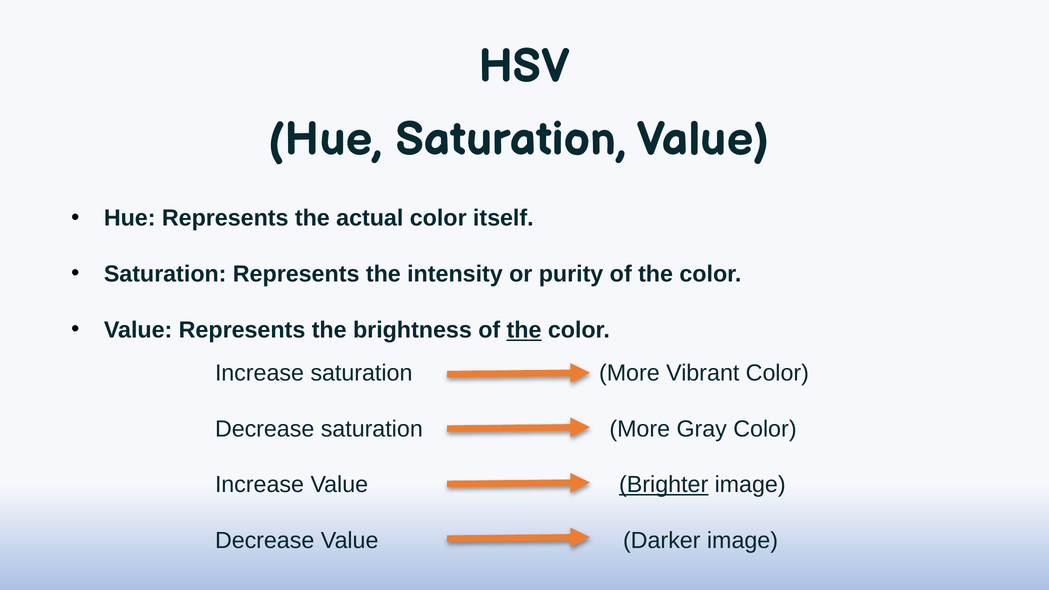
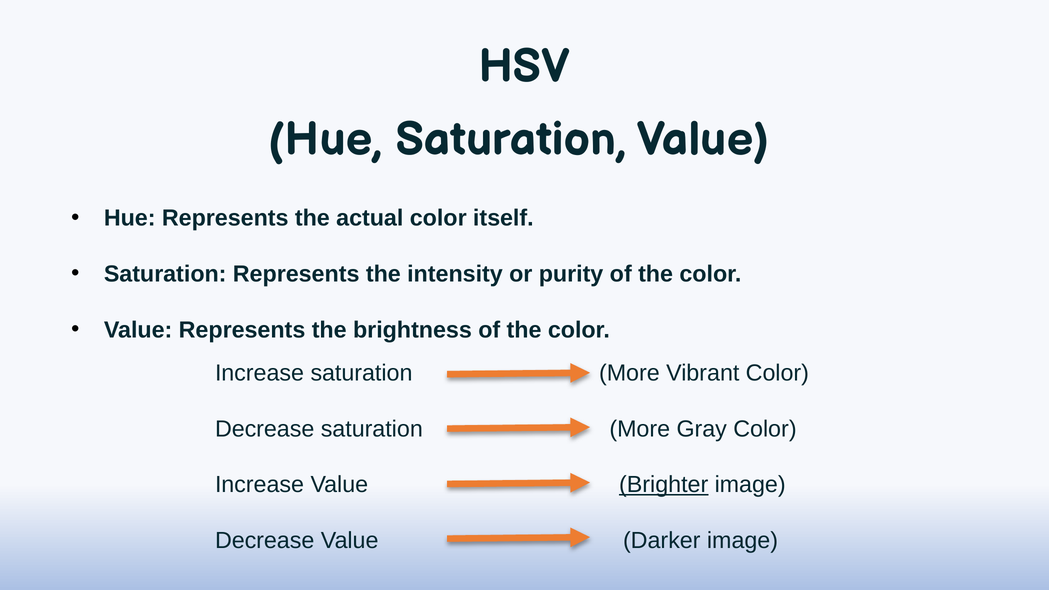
the at (524, 330) underline: present -> none
